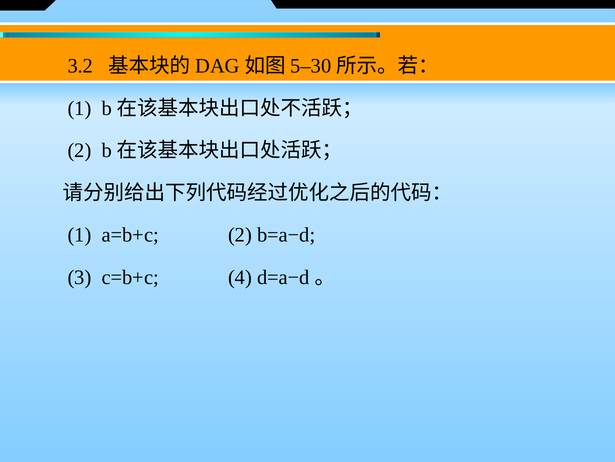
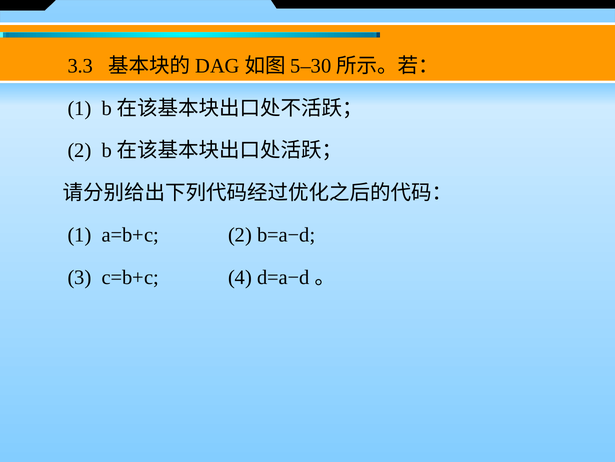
3.2: 3.2 -> 3.3
